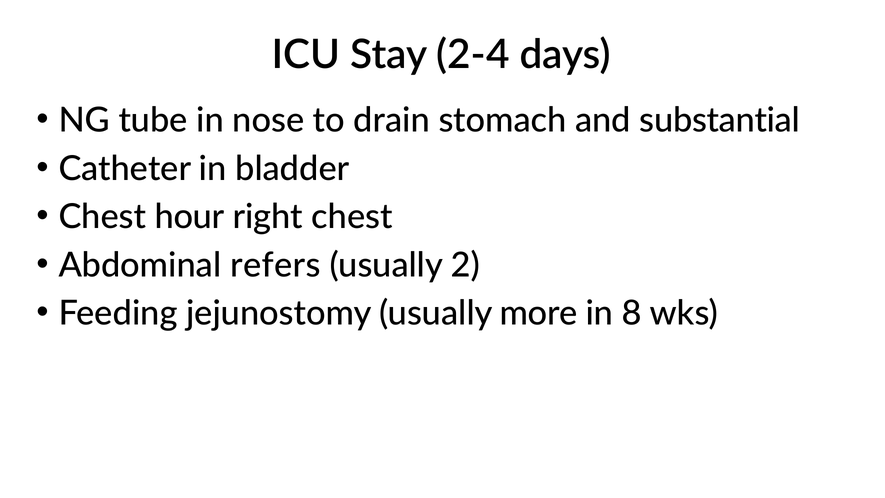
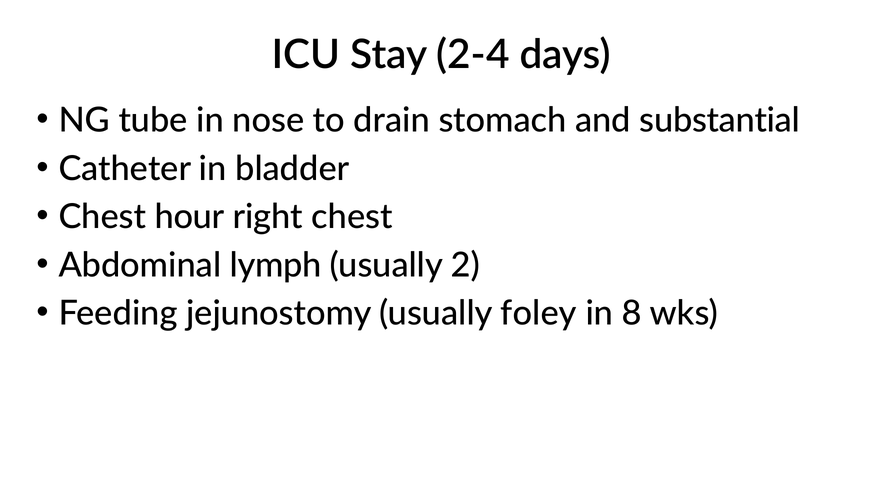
refers: refers -> lymph
more: more -> foley
